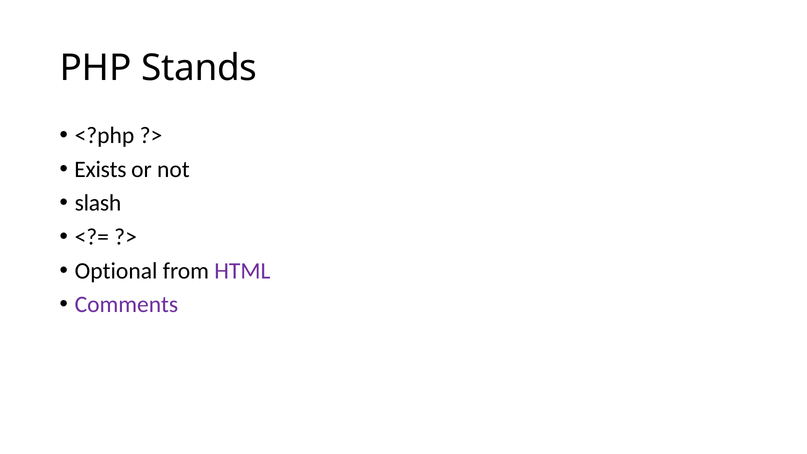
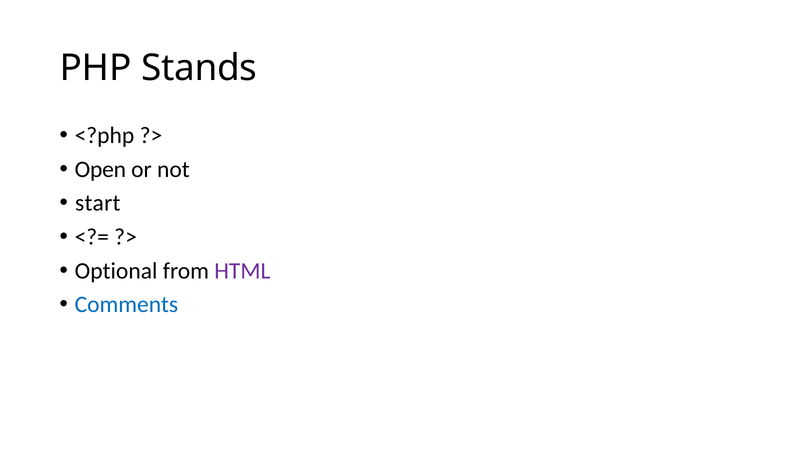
Exists: Exists -> Open
slash: slash -> start
Comments colour: purple -> blue
